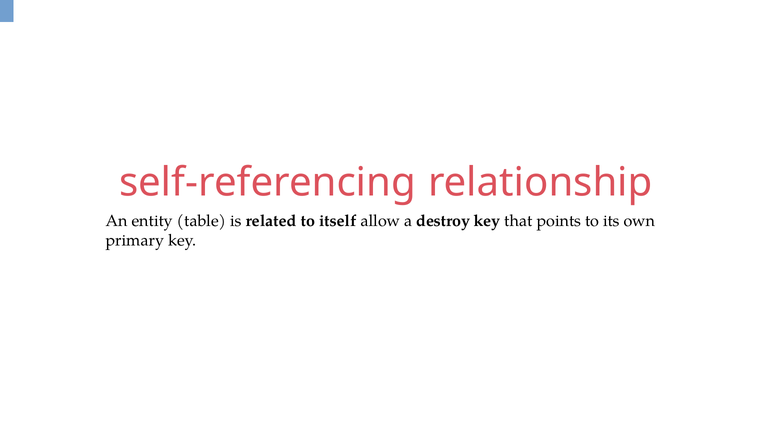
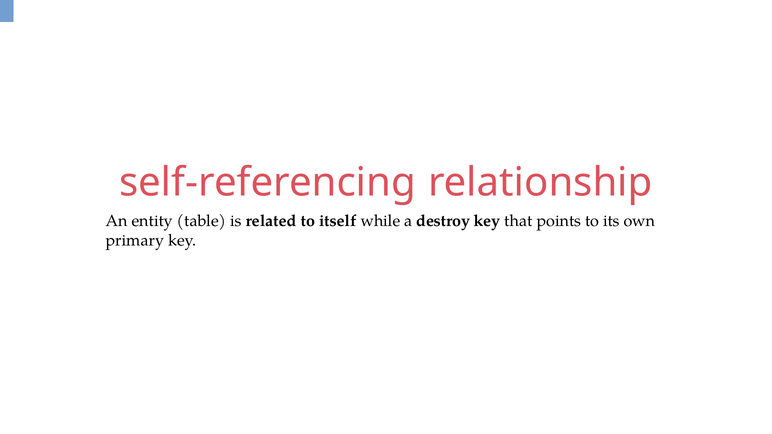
allow: allow -> while
